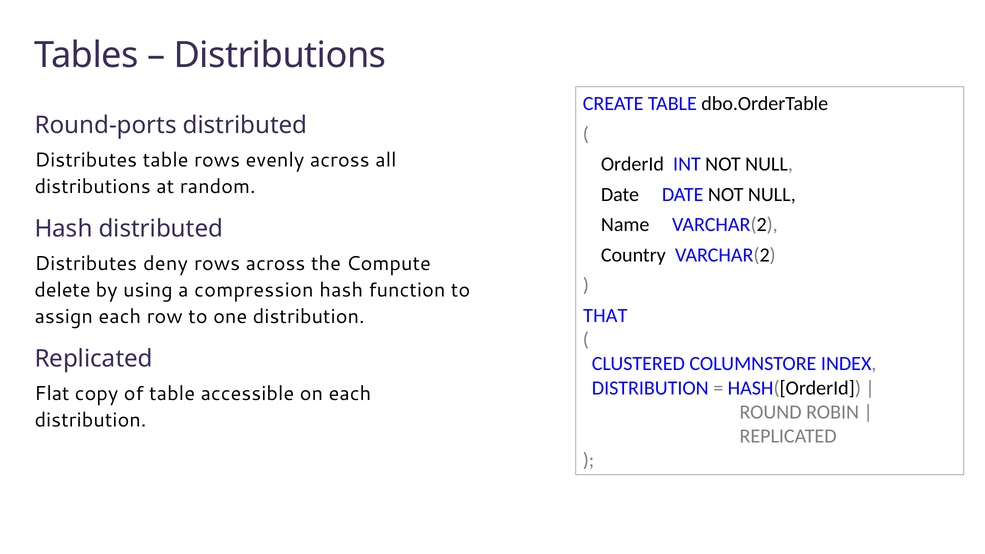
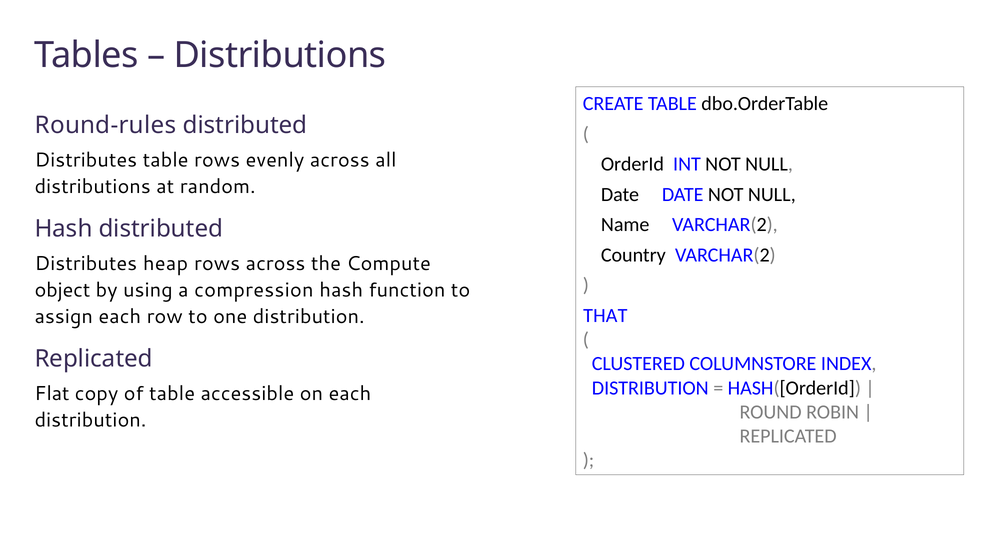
Round-ports: Round-ports -> Round-rules
deny: deny -> heap
delete: delete -> object
